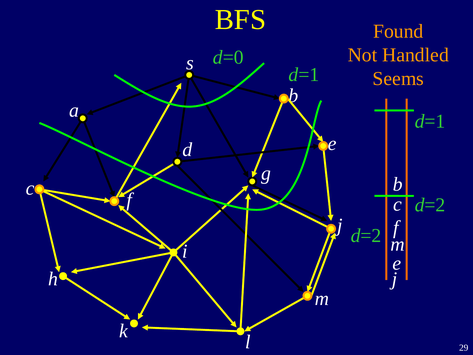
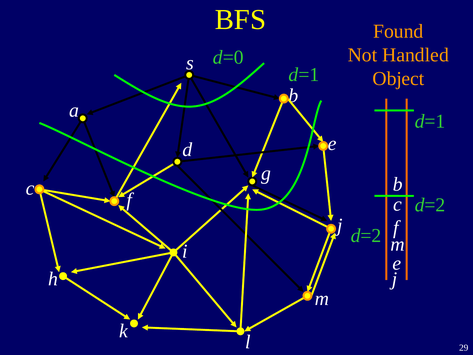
Seems: Seems -> Object
